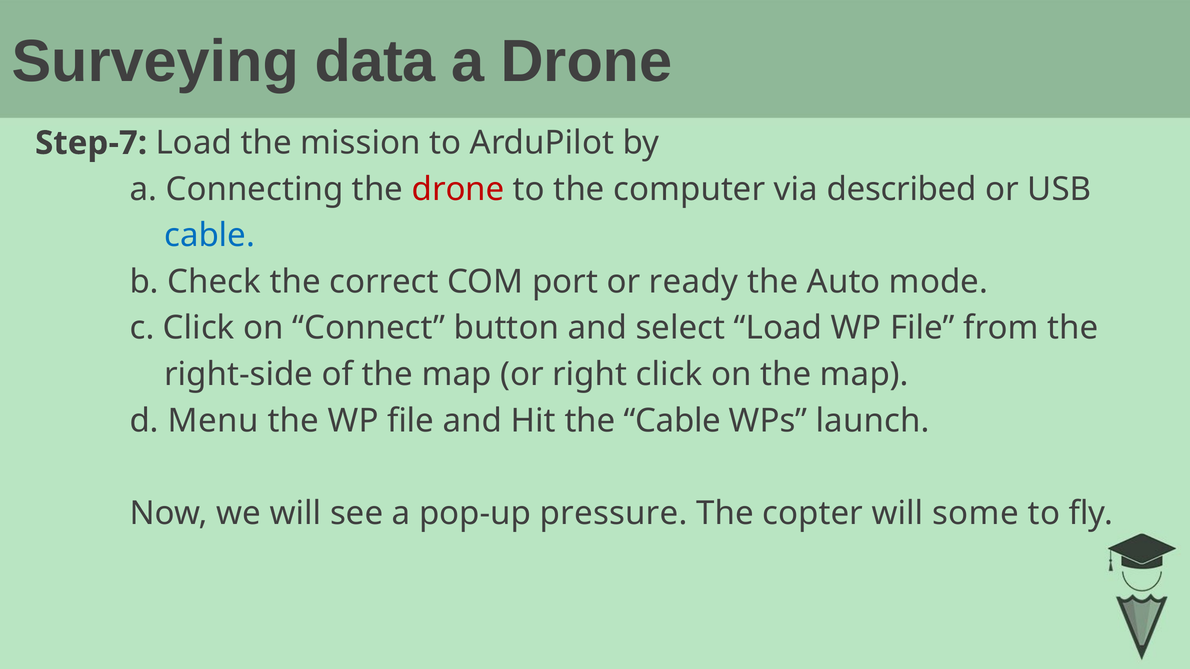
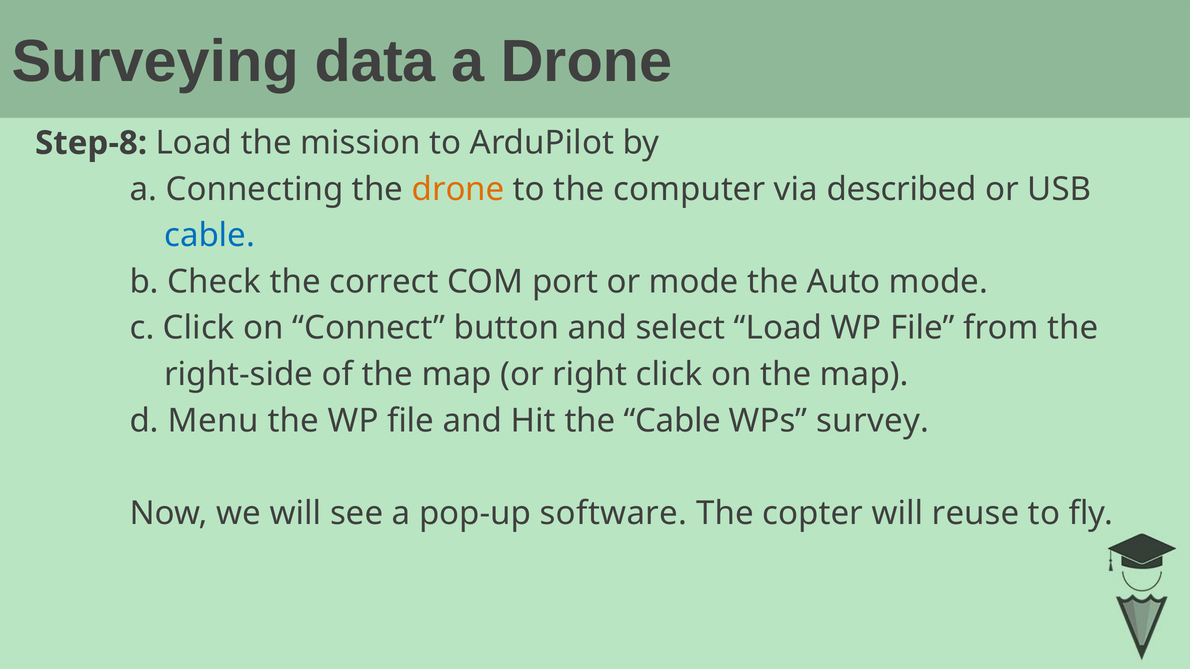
Step-7: Step-7 -> Step-8
drone at (458, 189) colour: red -> orange
or ready: ready -> mode
launch: launch -> survey
pressure: pressure -> software
some: some -> reuse
